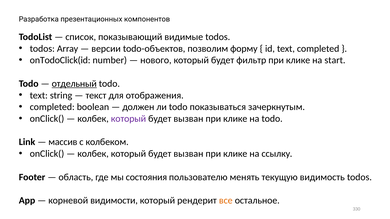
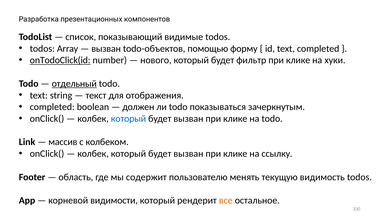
версии at (106, 49): версии -> вызван
позволим: позволим -> помощью
onTodoClick(id underline: none -> present
start: start -> хуки
который at (128, 119) colour: purple -> blue
состояния: состояния -> содержит
